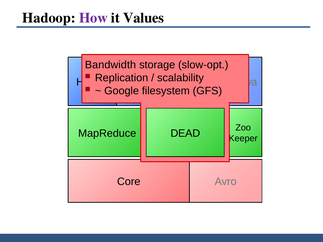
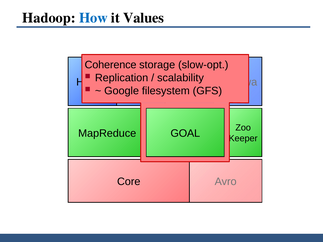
How colour: purple -> blue
Bandwidth: Bandwidth -> Coherence
DEAD: DEAD -> GOAL
